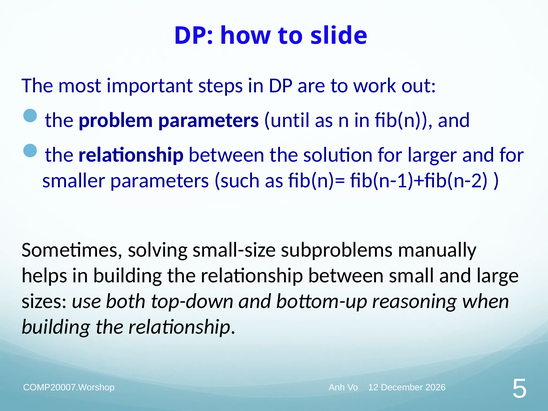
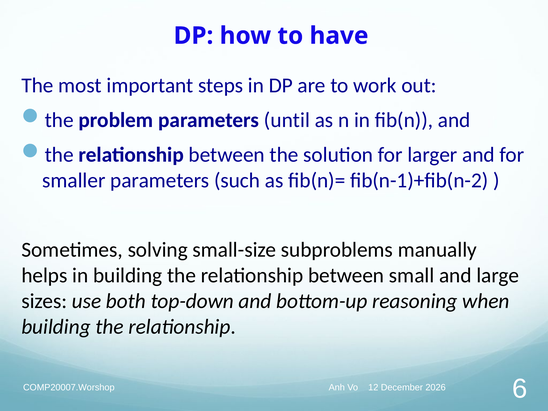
slide: slide -> have
5: 5 -> 6
